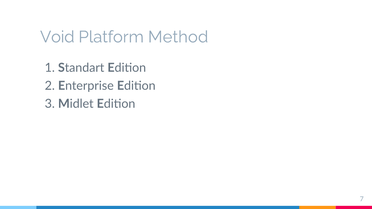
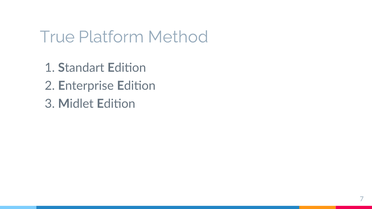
Void: Void -> True
